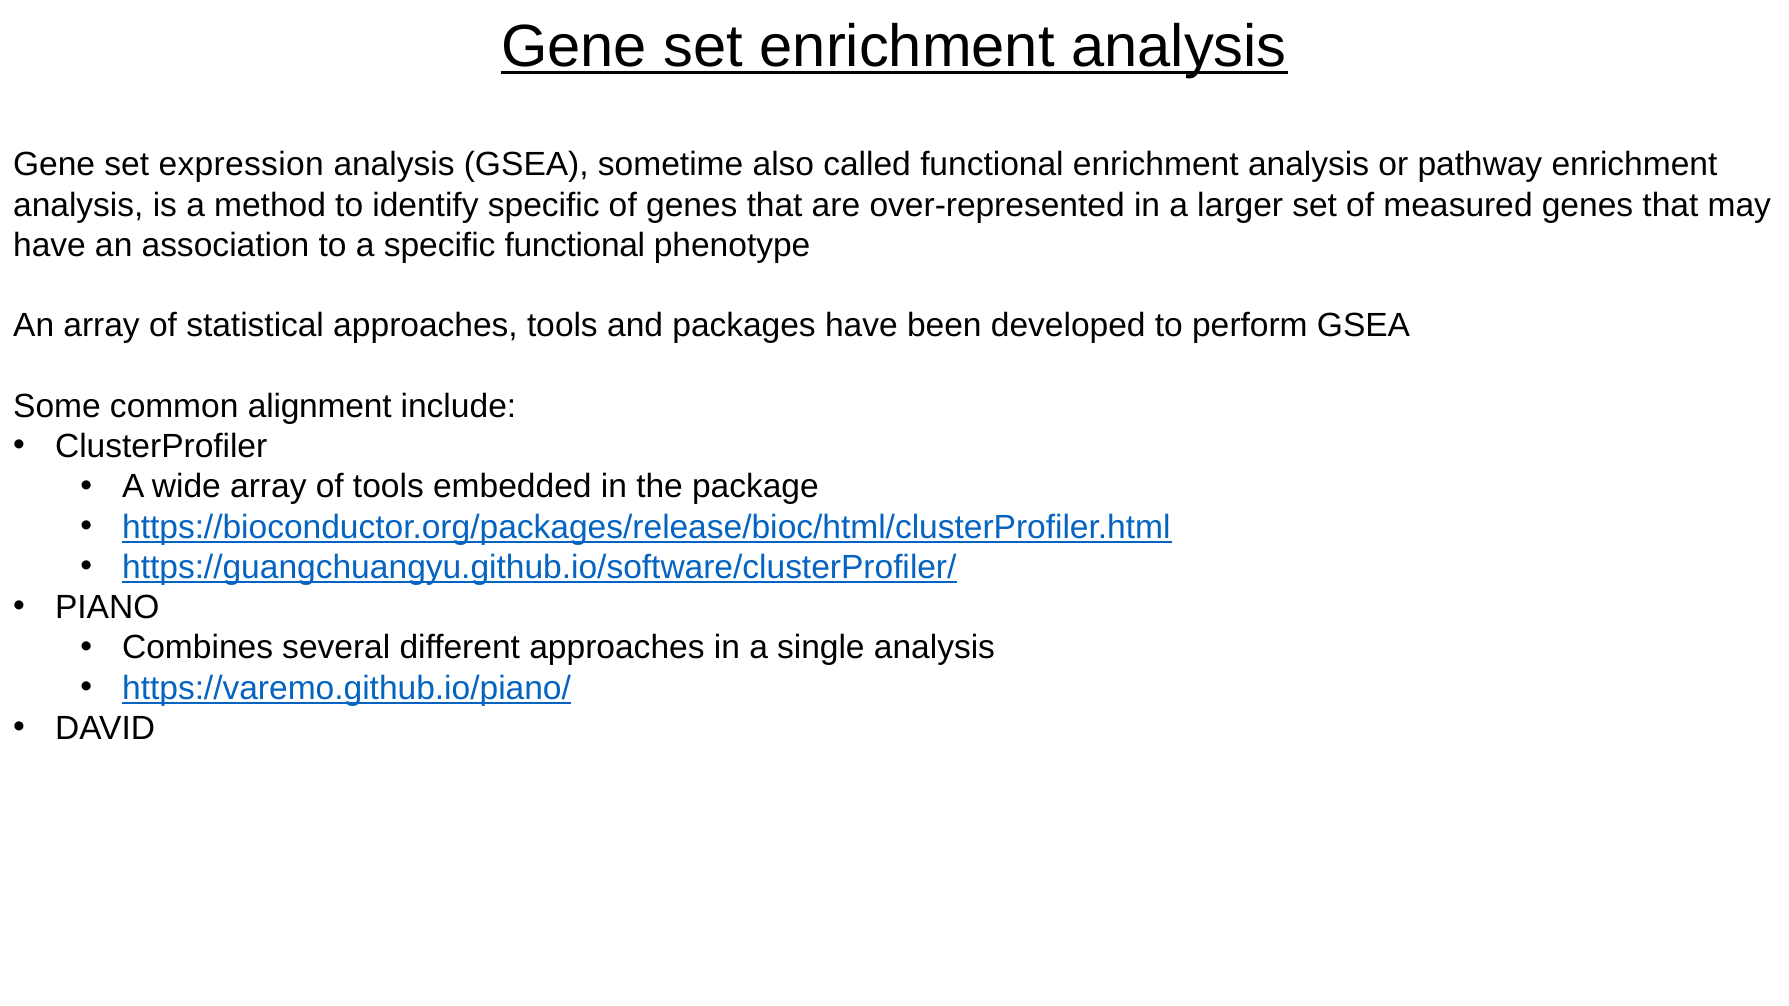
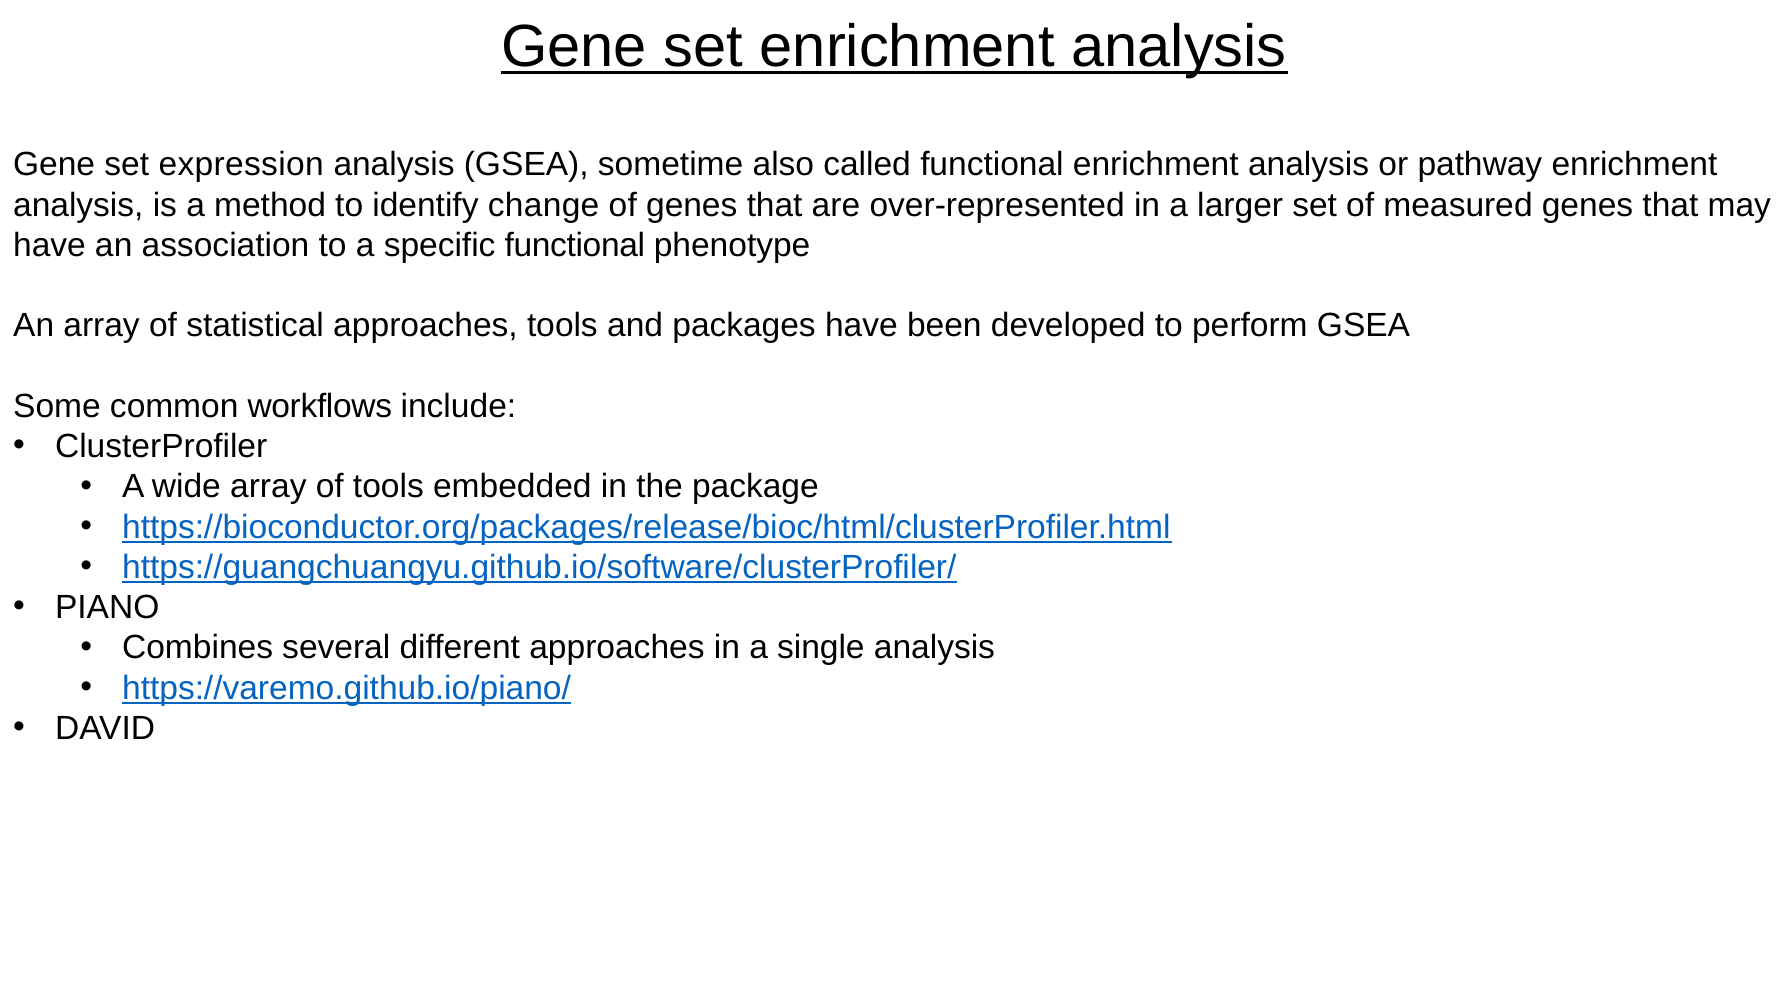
identify specific: specific -> change
alignment: alignment -> workflows
